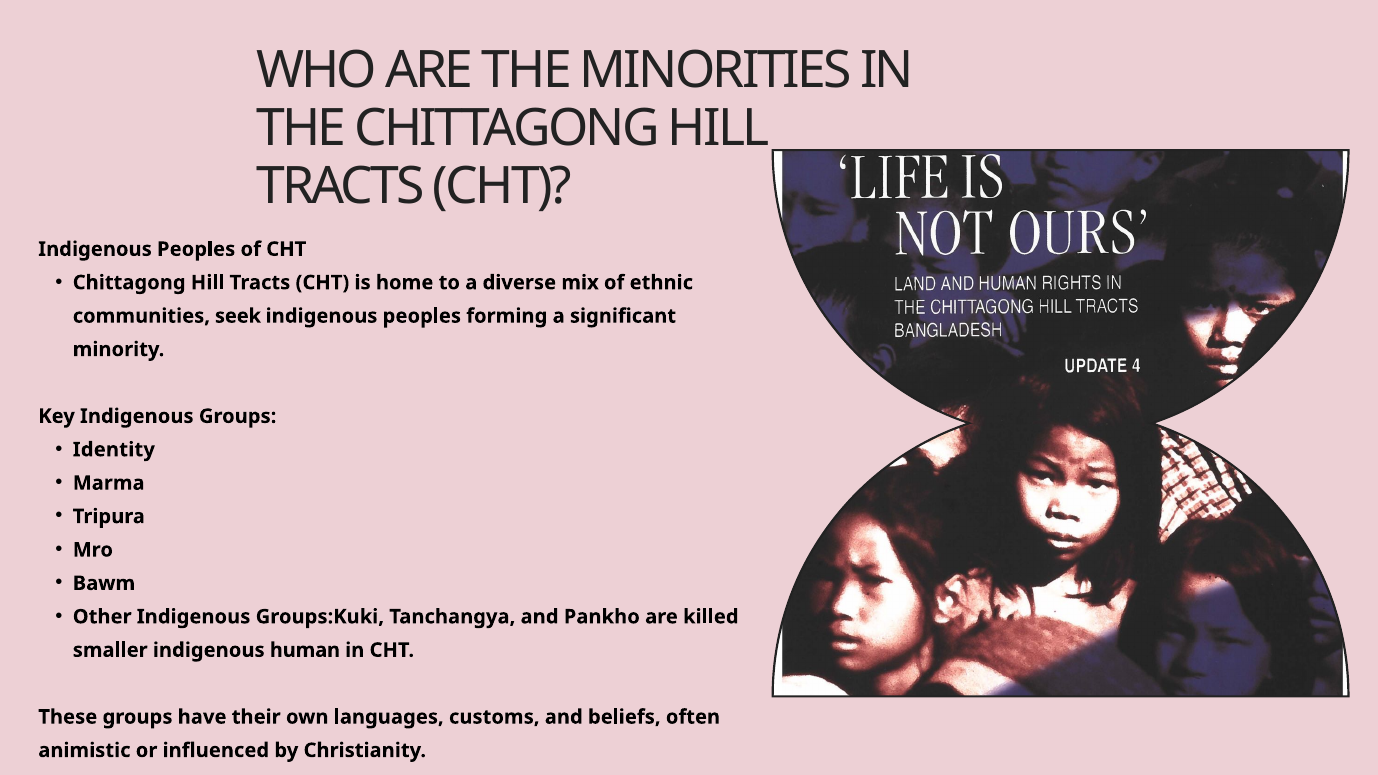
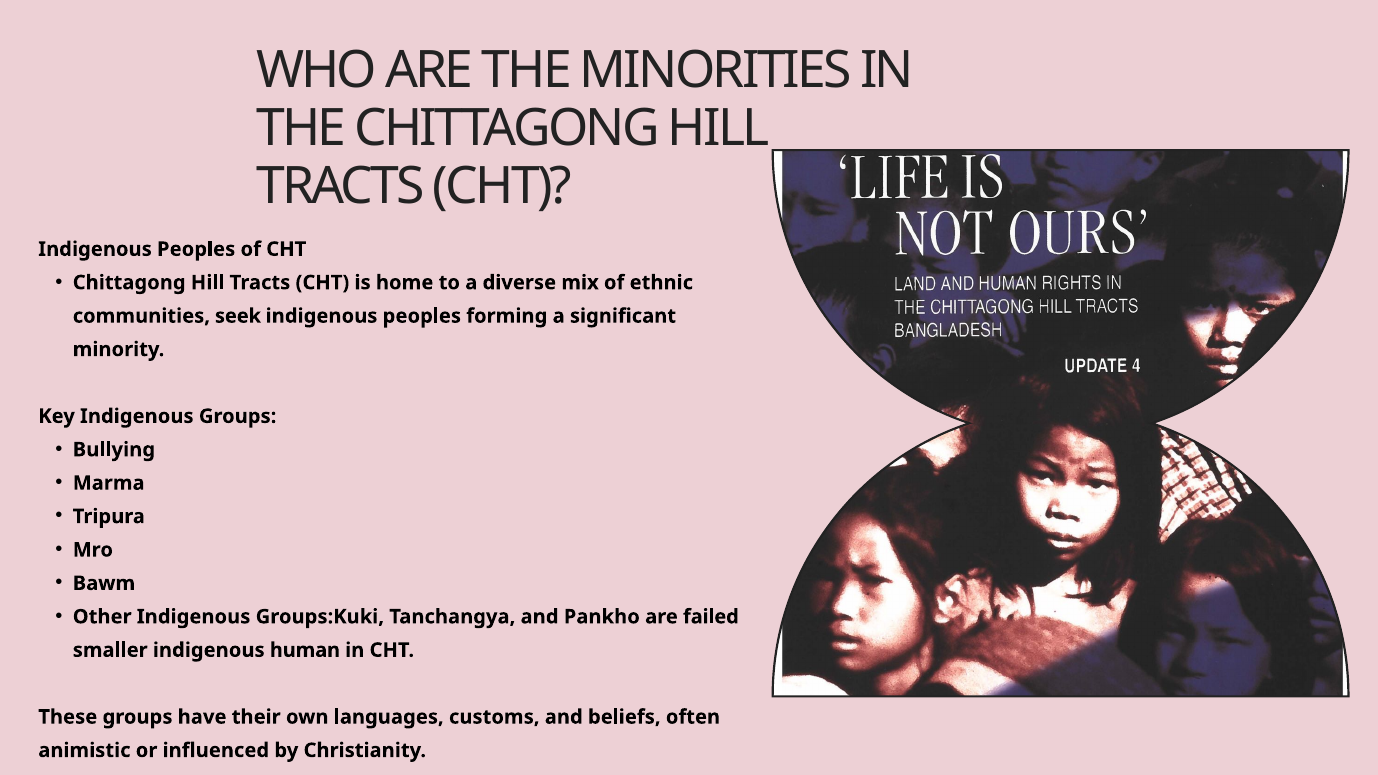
Identity: Identity -> Bullying
killed: killed -> failed
